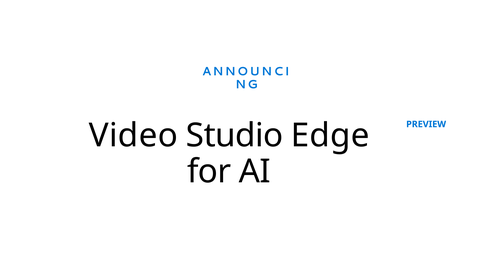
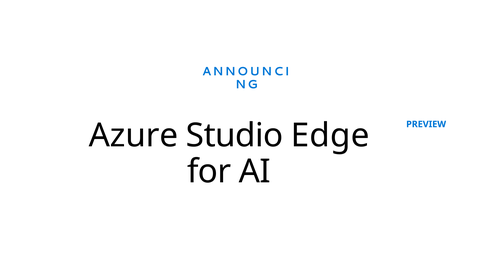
Video: Video -> Azure
